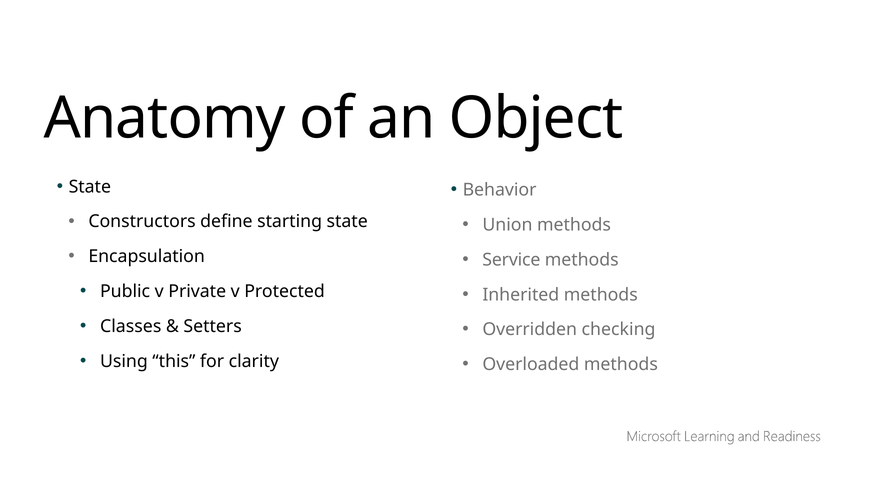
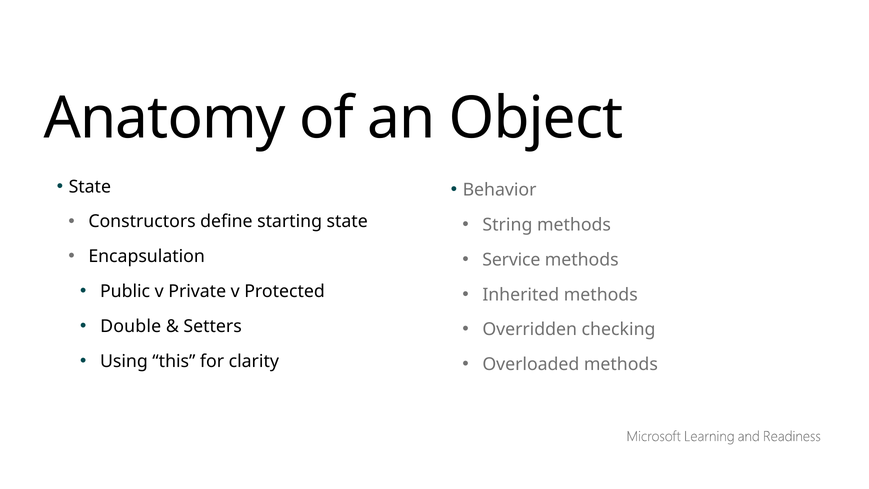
Union: Union -> String
Classes: Classes -> Double
